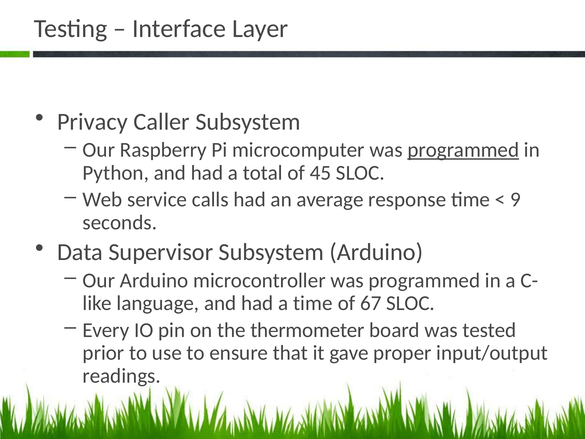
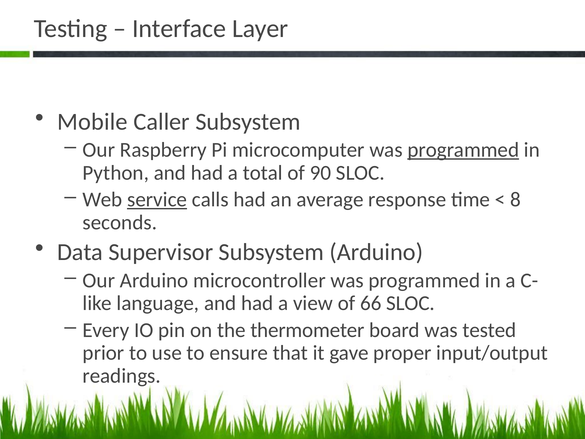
Privacy: Privacy -> Mobile
45: 45 -> 90
service underline: none -> present
9: 9 -> 8
a time: time -> view
67: 67 -> 66
